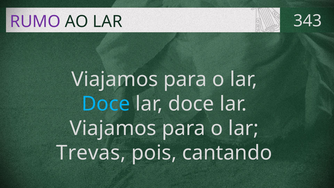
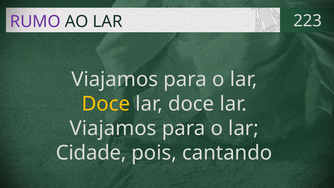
343: 343 -> 223
Doce at (106, 104) colour: light blue -> yellow
Trevas: Trevas -> Cidade
